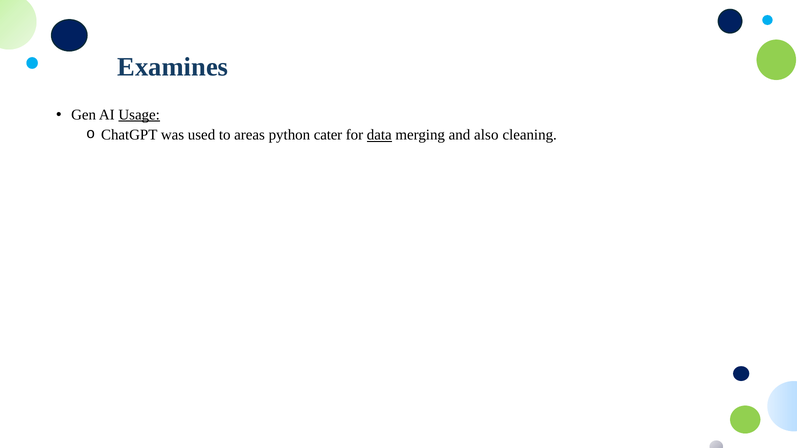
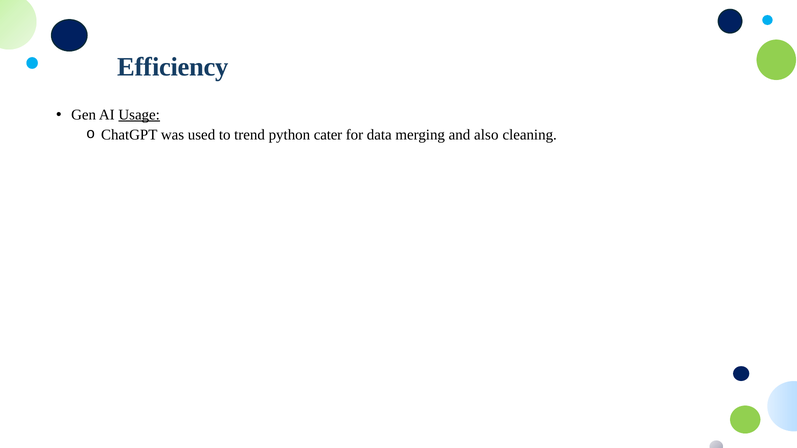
Examines: Examines -> Efficiency
areas: areas -> trend
data underline: present -> none
